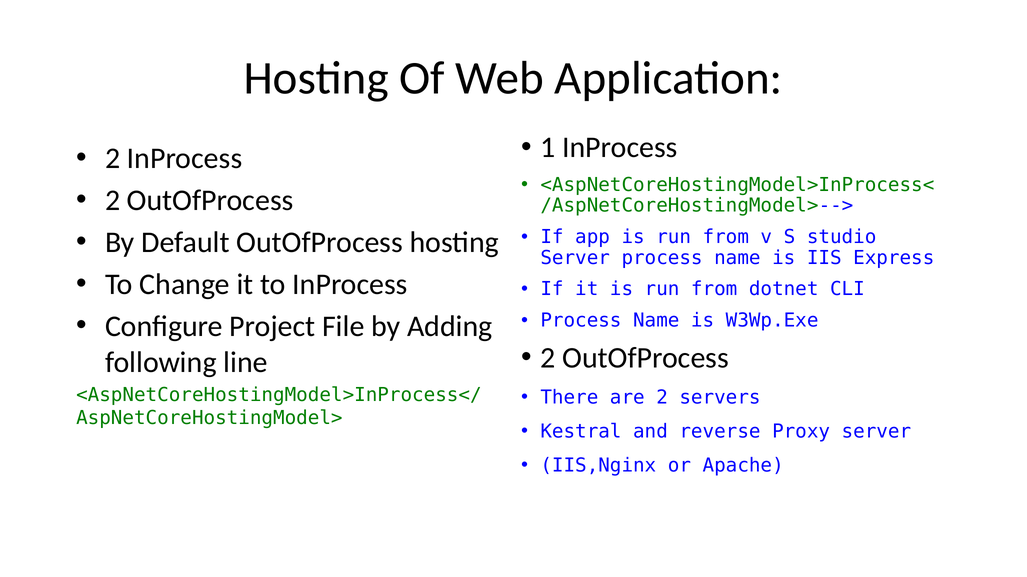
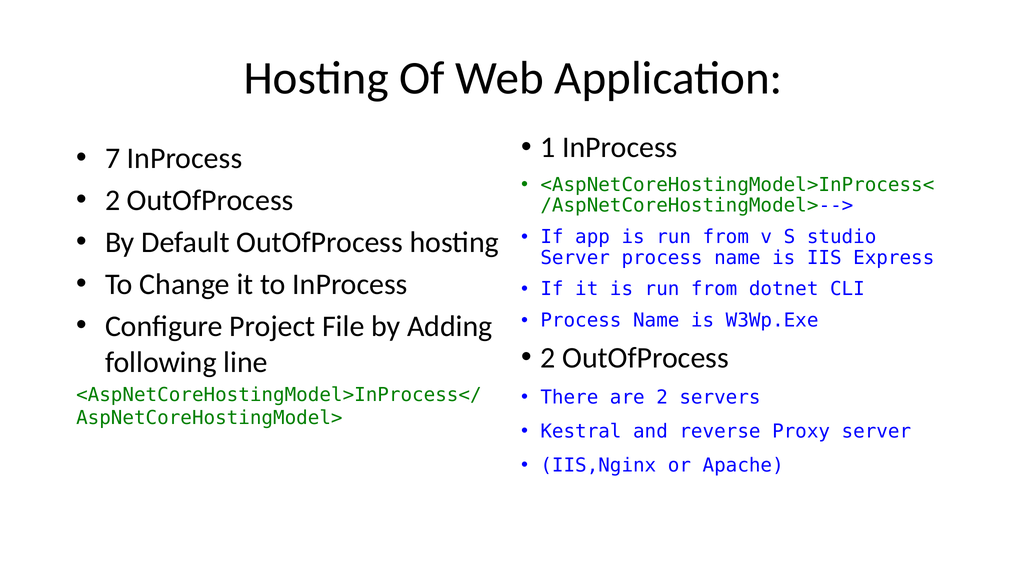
2 at (113, 159): 2 -> 7
